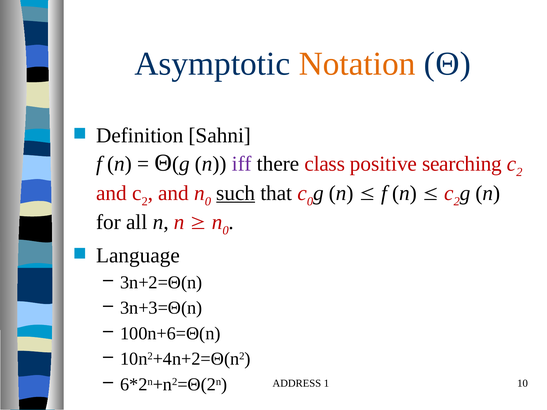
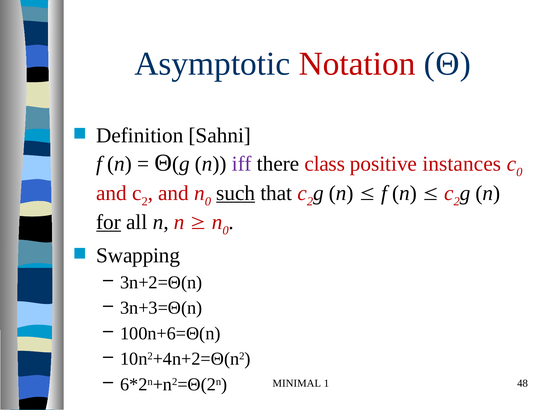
Notation colour: orange -> red
searching: searching -> instances
2 at (519, 172): 2 -> 0
0 at (310, 201): 0 -> 2
for underline: none -> present
Language: Language -> Swapping
ADDRESS: ADDRESS -> MINIMAL
10: 10 -> 48
